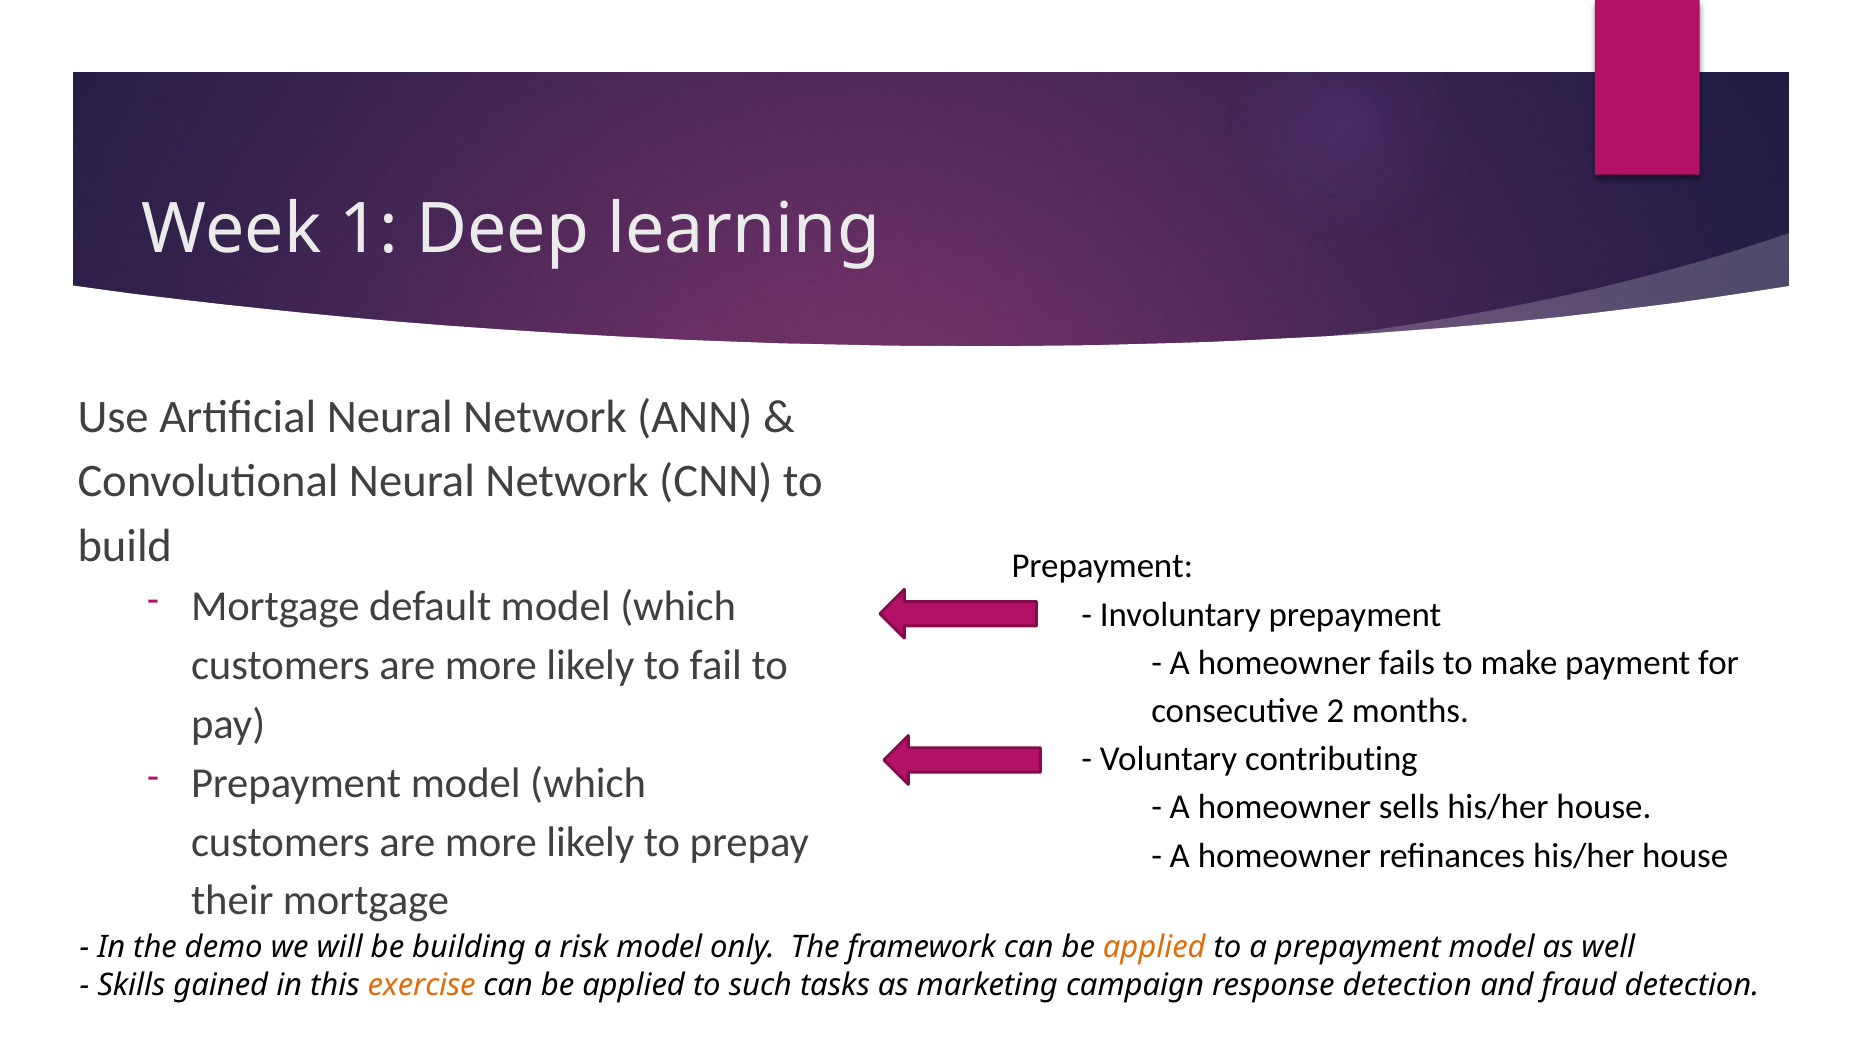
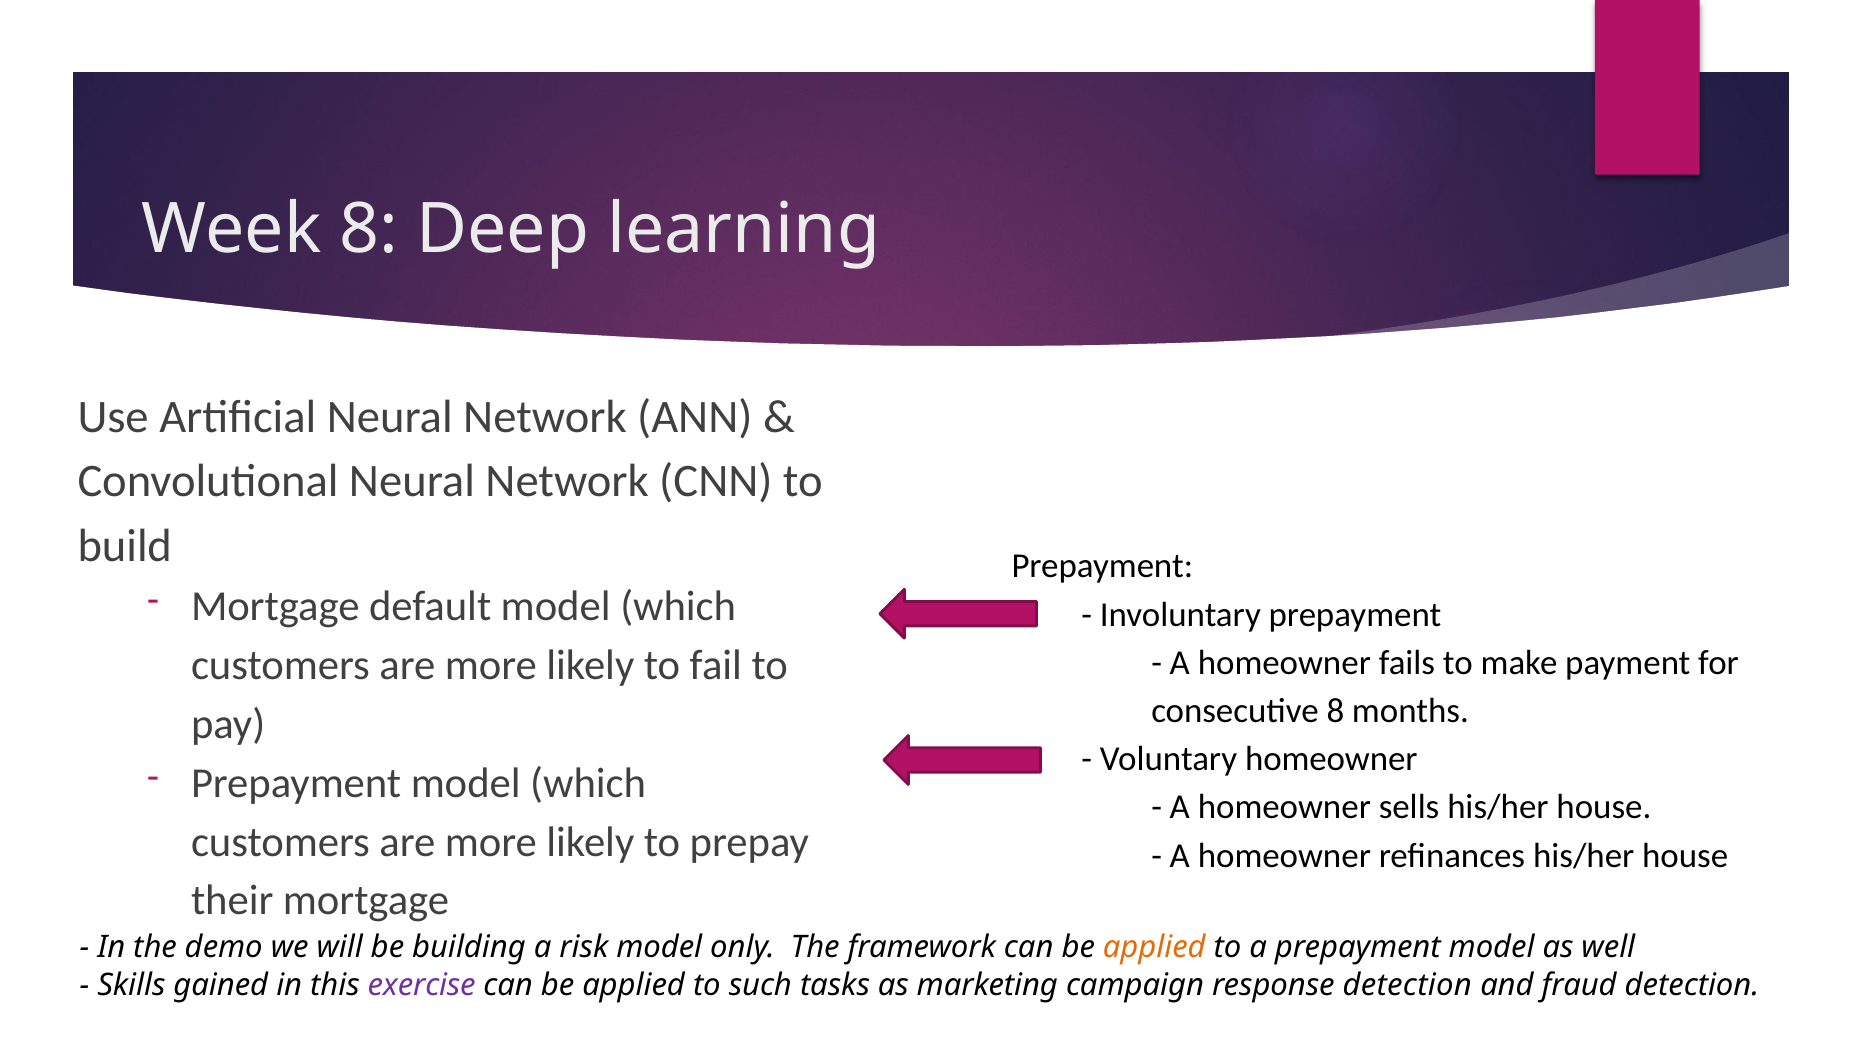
Week 1: 1 -> 8
consecutive 2: 2 -> 8
Voluntary contributing: contributing -> homeowner
exercise colour: orange -> purple
